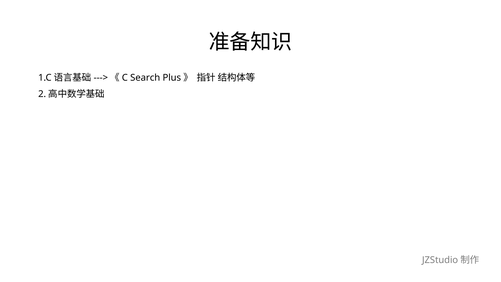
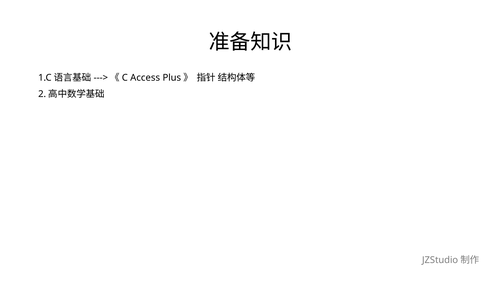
Search: Search -> Access
